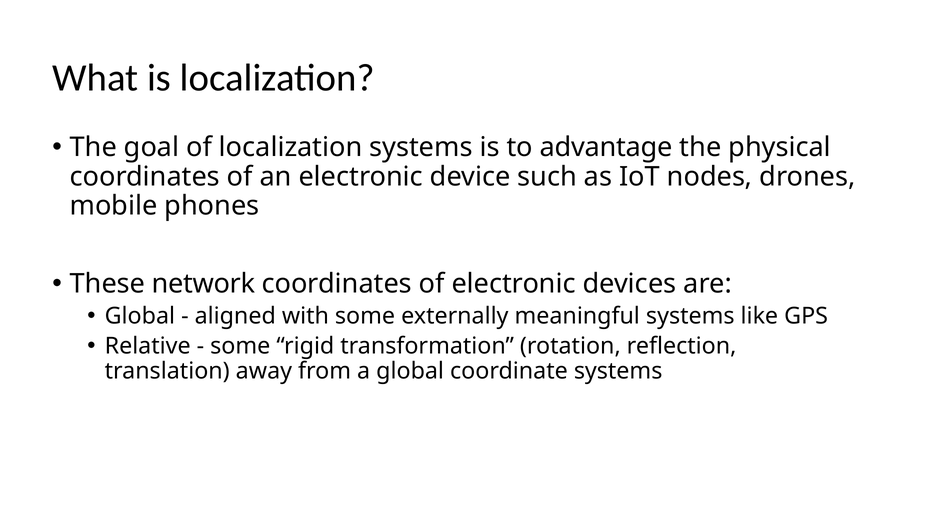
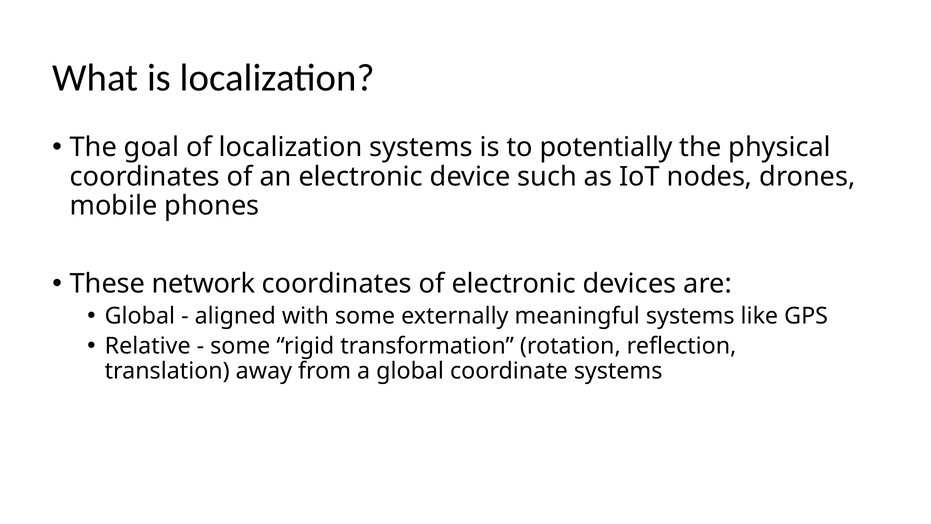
advantage: advantage -> potentially
